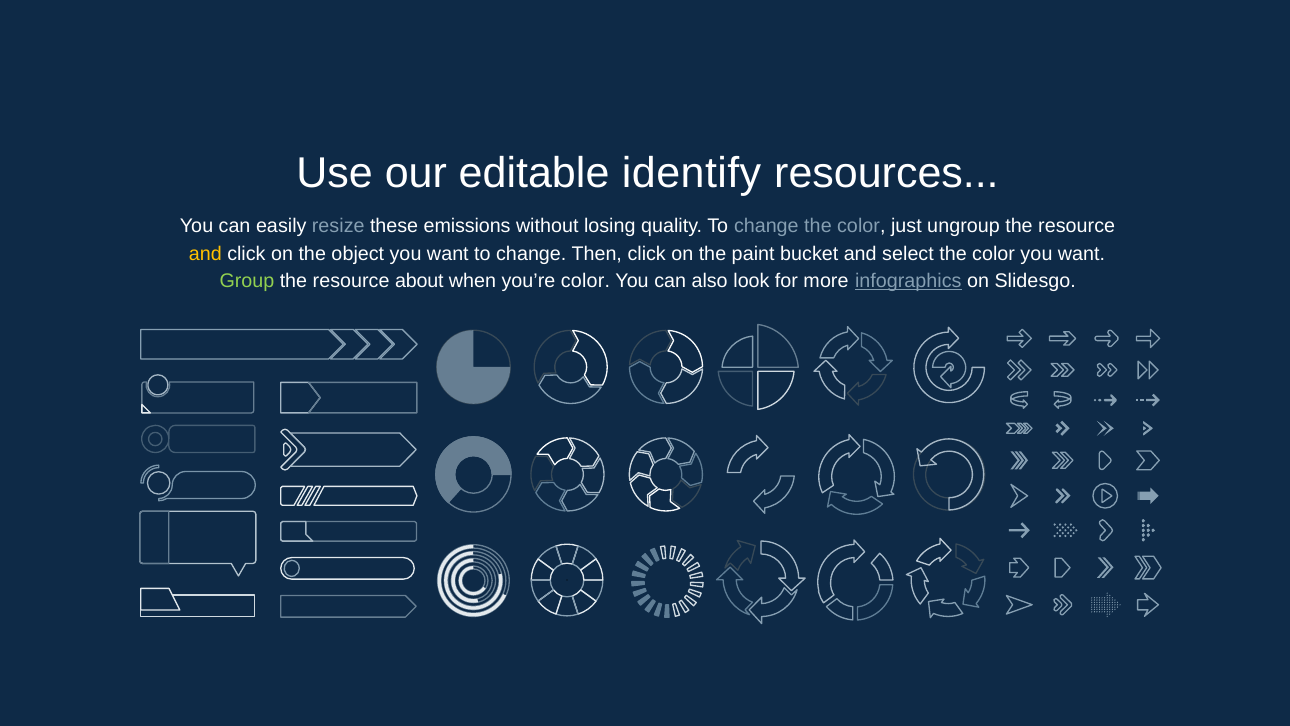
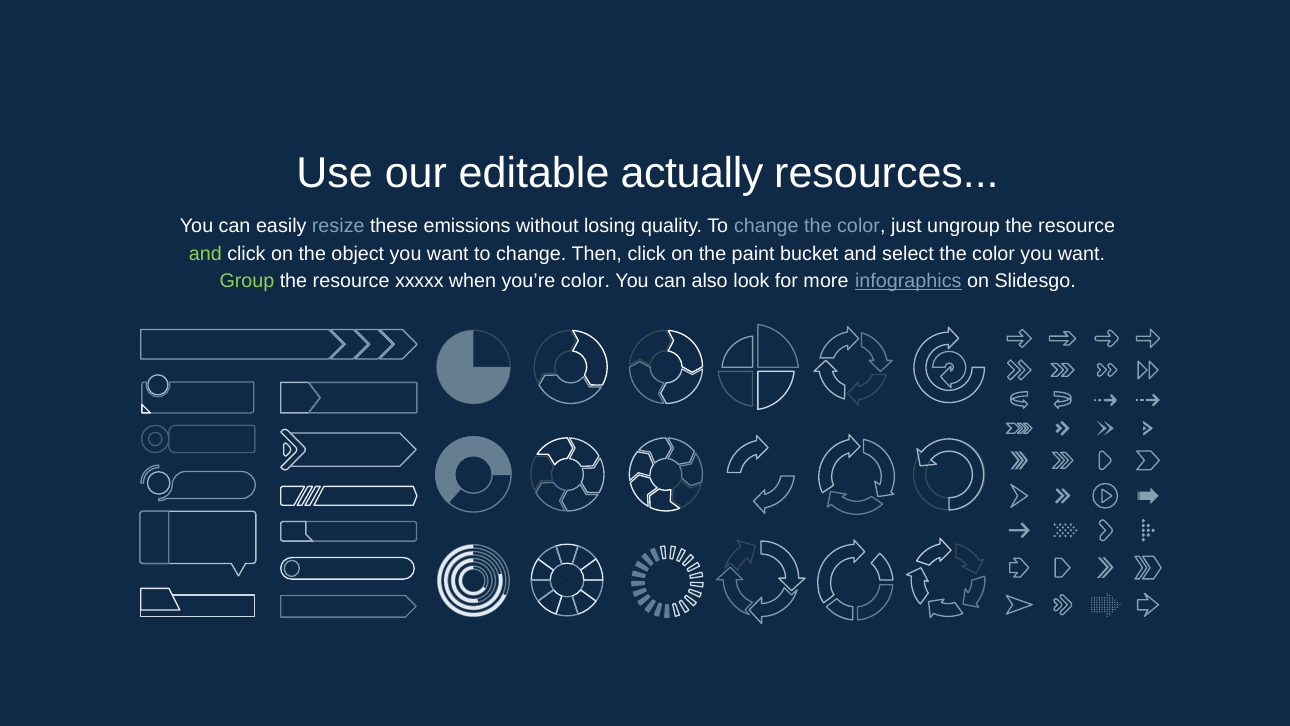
identify: identify -> actually
and at (205, 253) colour: yellow -> light green
about: about -> xxxxx
